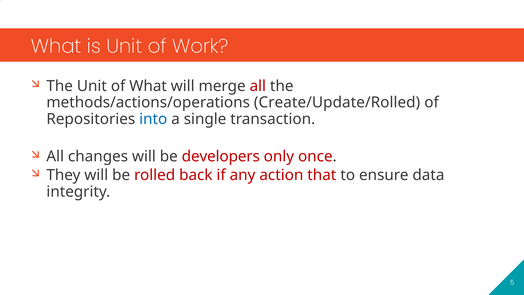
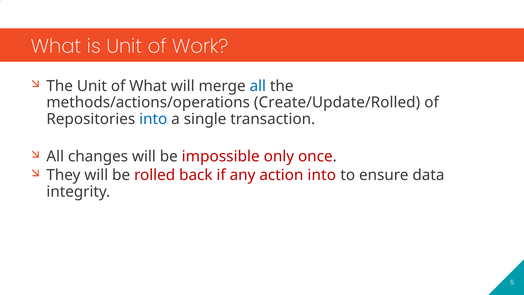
all at (258, 86) colour: red -> blue
developers: developers -> impossible
action that: that -> into
